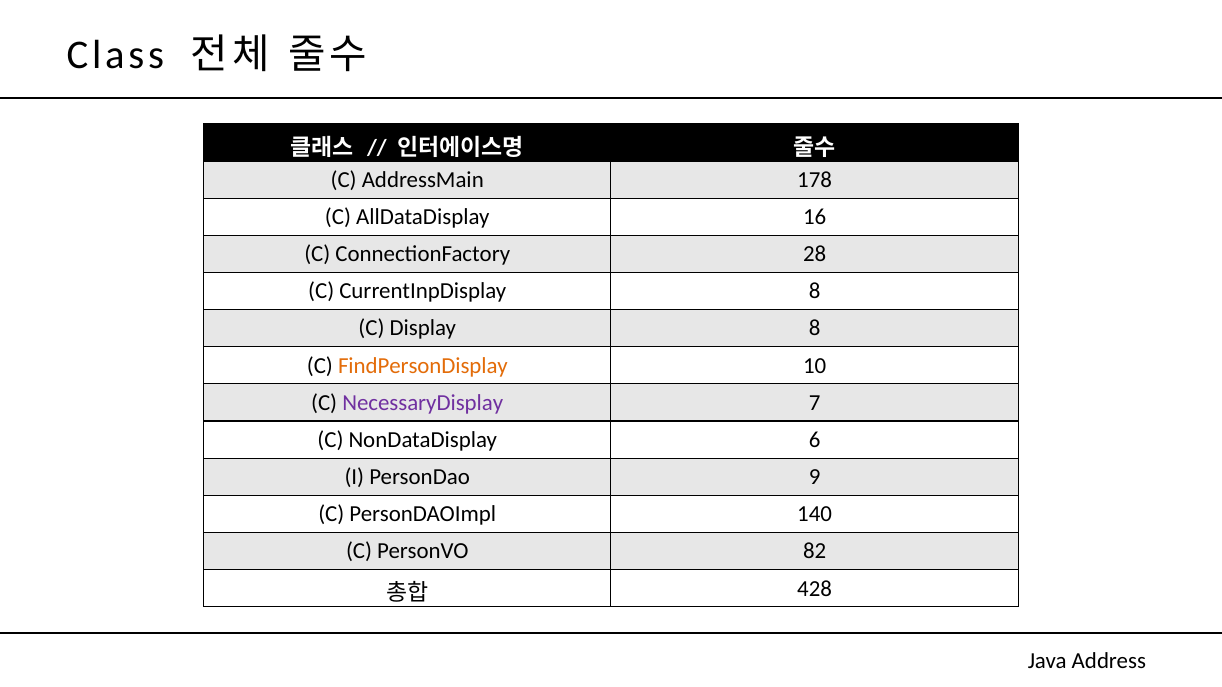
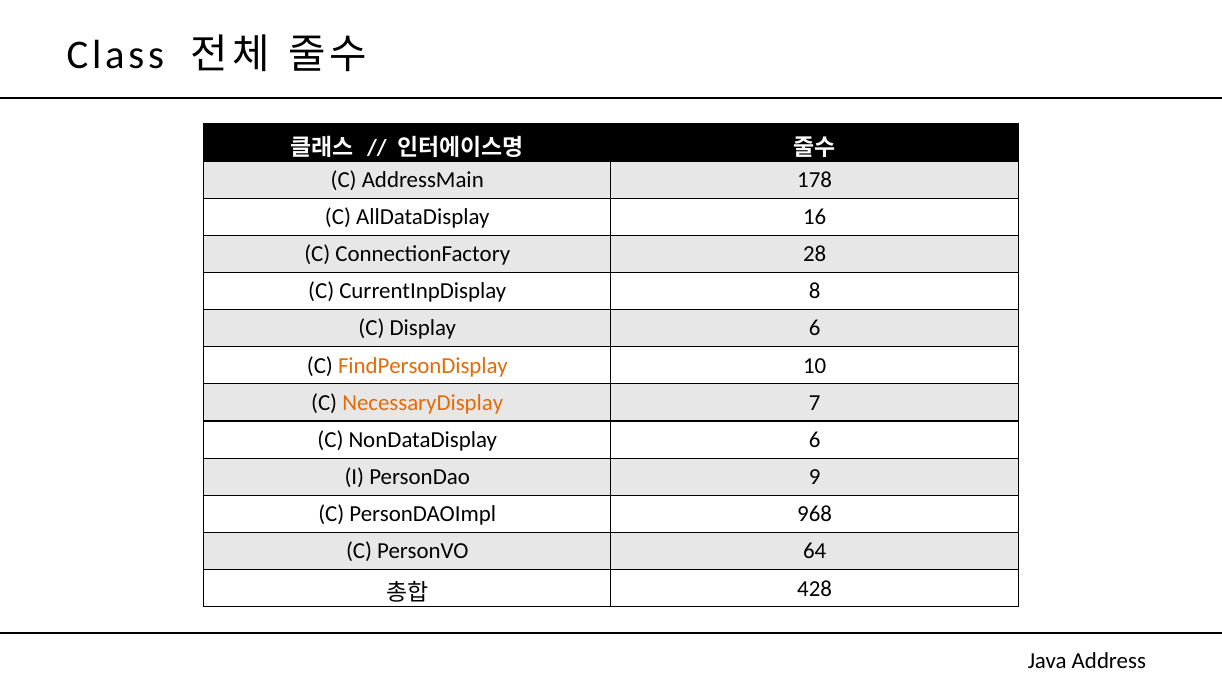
Display 8: 8 -> 6
NecessaryDisplay colour: purple -> orange
140: 140 -> 968
82: 82 -> 64
